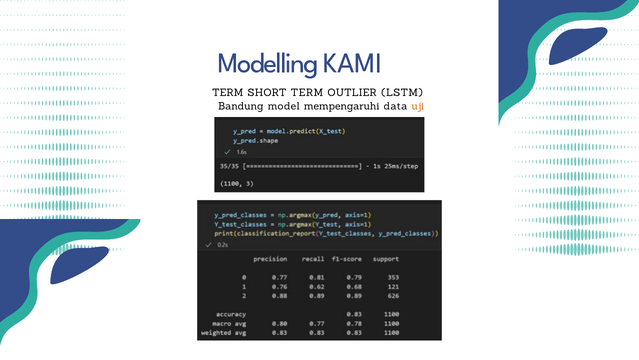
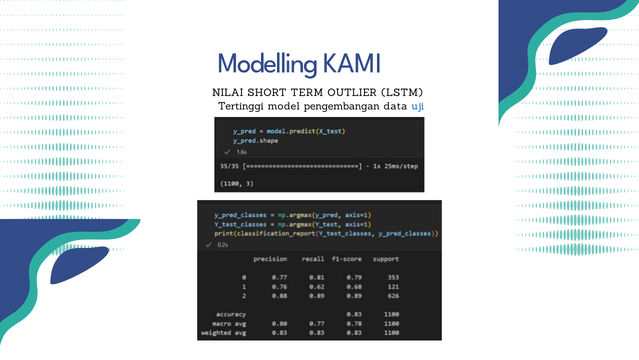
TERM at (228, 93): TERM -> NILAI
Bandung: Bandung -> Tertinggi
mempengaruhi: mempengaruhi -> pengembangan
uji colour: orange -> blue
